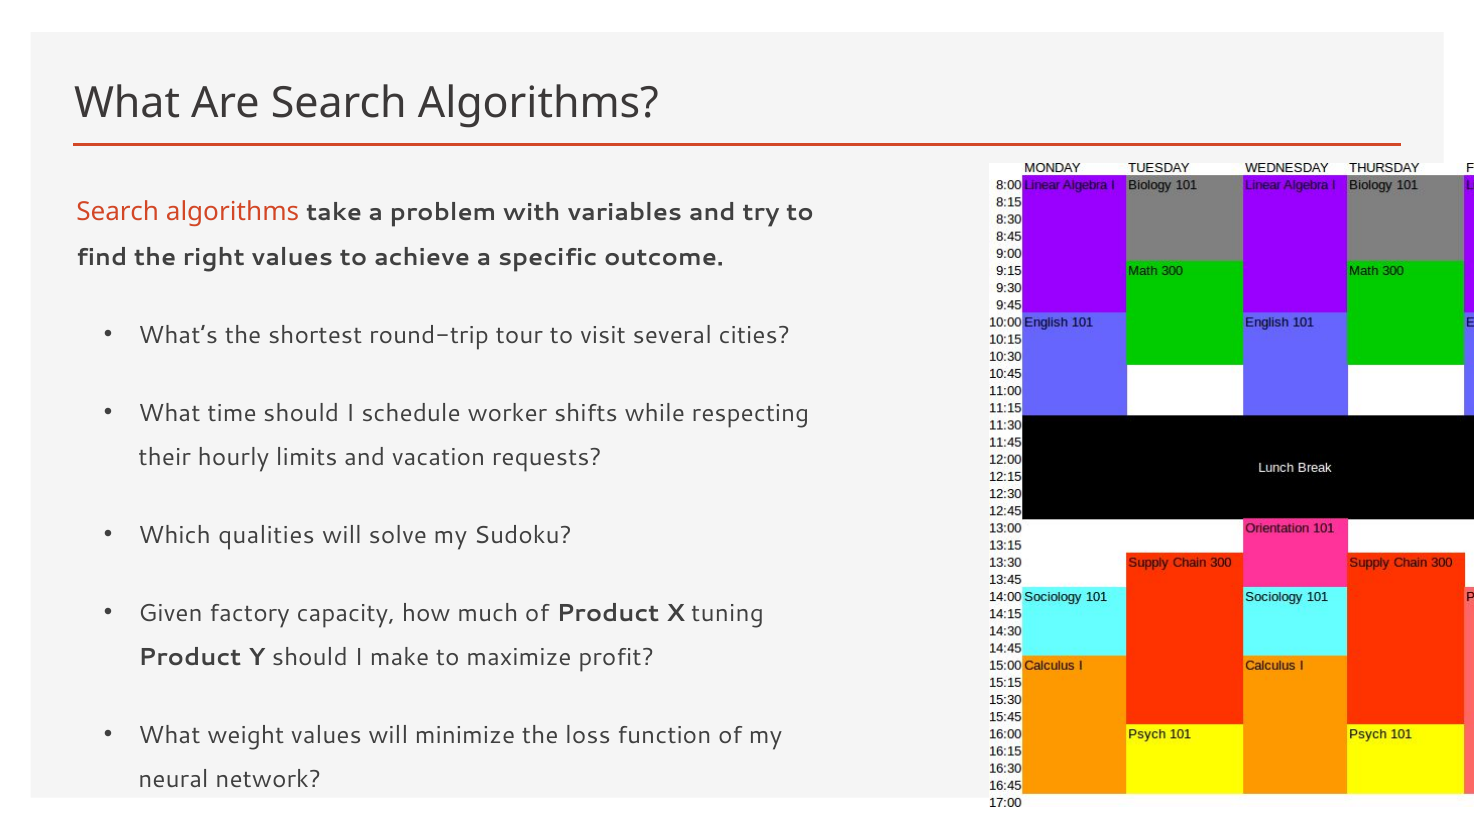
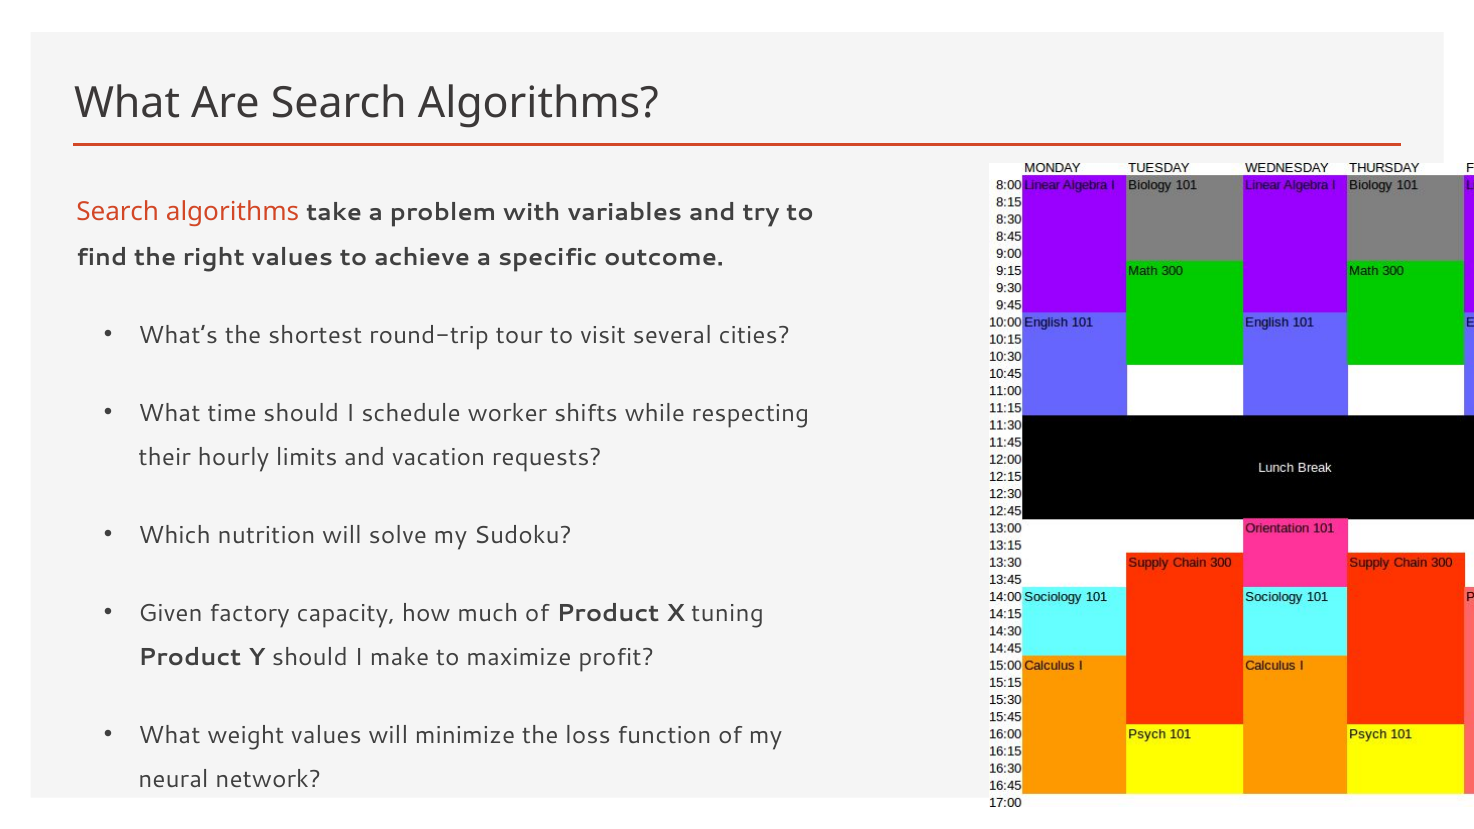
qualities: qualities -> nutrition
